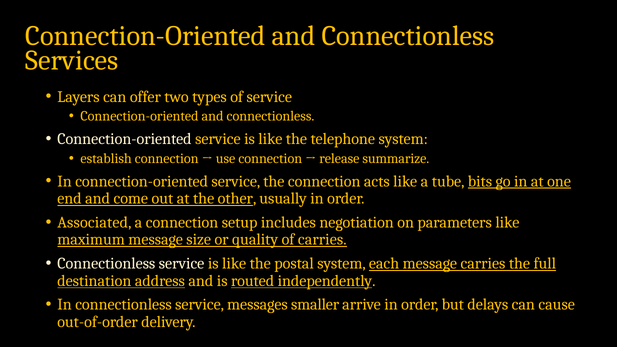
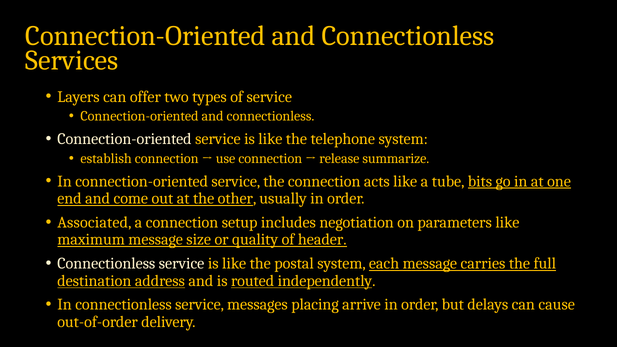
of carries: carries -> header
smaller: smaller -> placing
